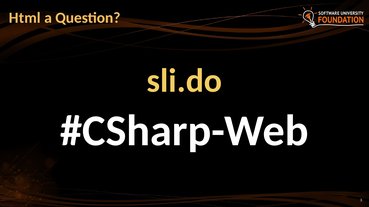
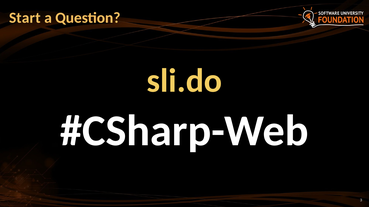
Html: Html -> Start
